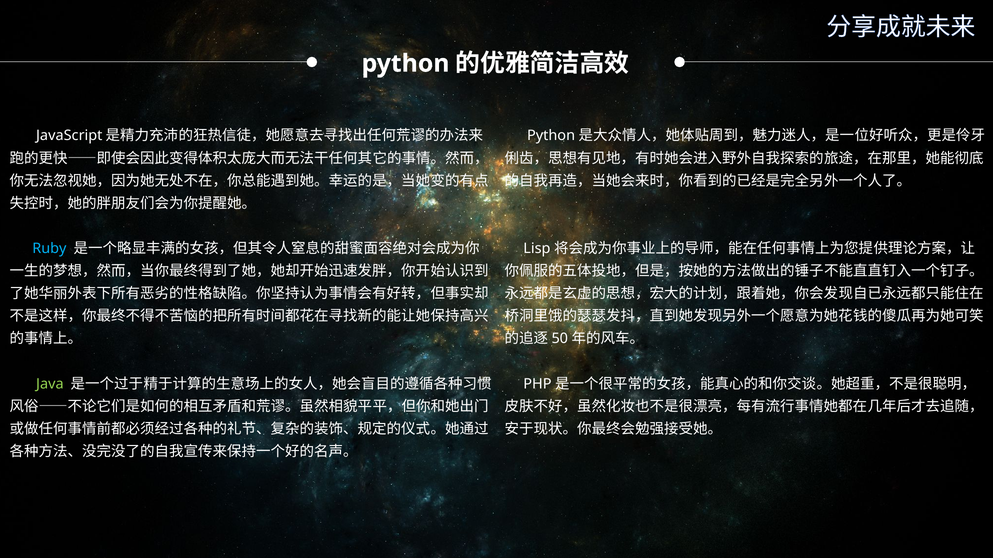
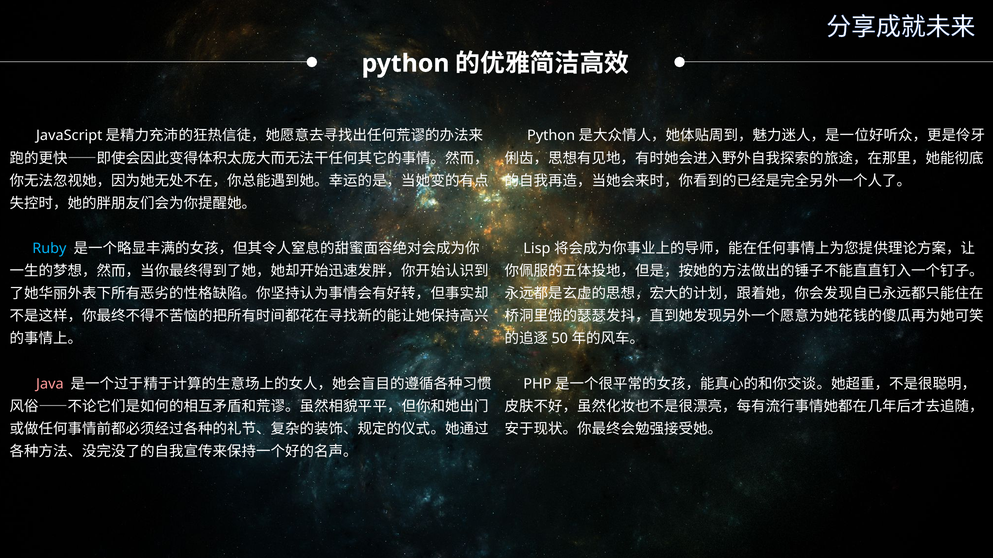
Java colour: light green -> pink
